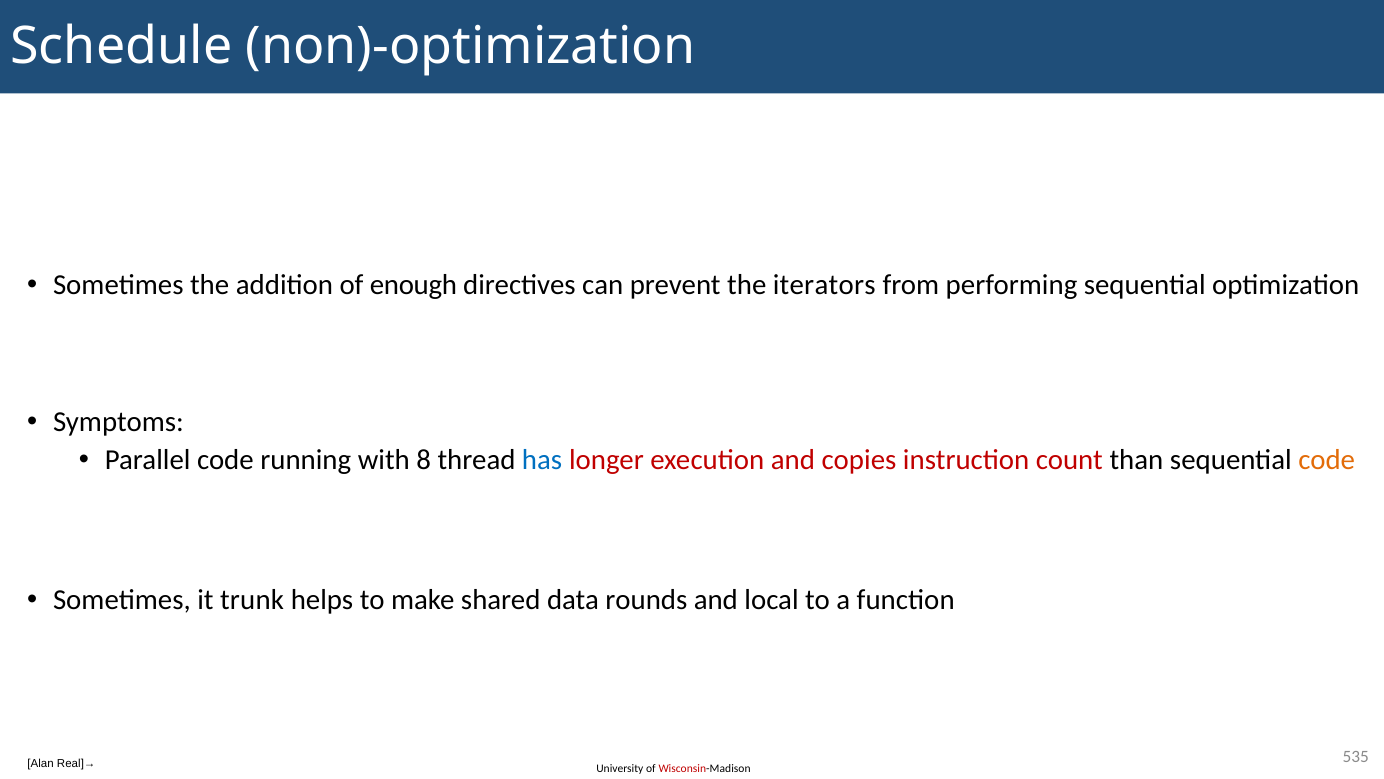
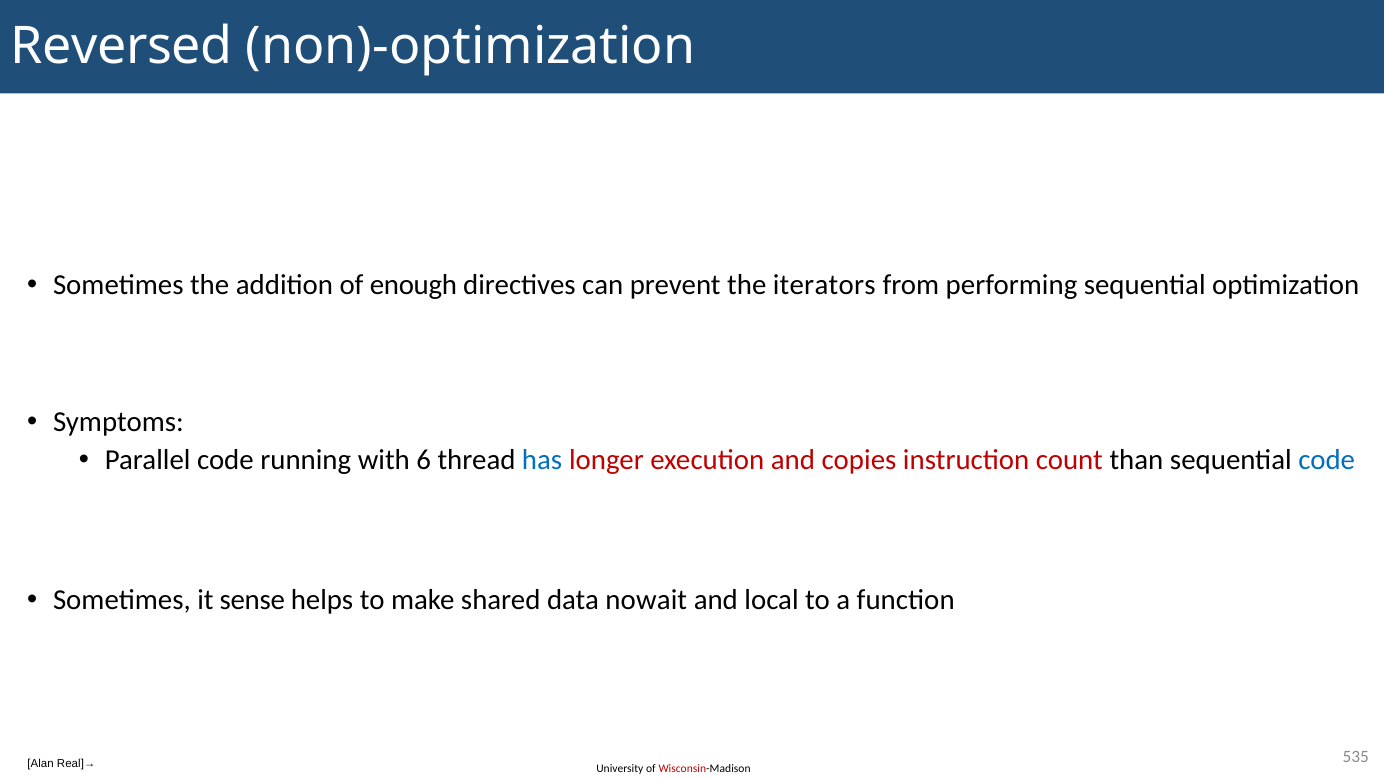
Schedule: Schedule -> Reversed
8: 8 -> 6
code at (1327, 460) colour: orange -> blue
trunk: trunk -> sense
rounds: rounds -> nowait
